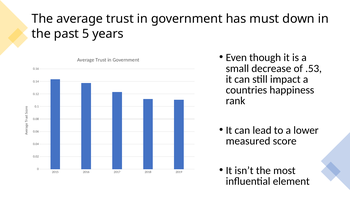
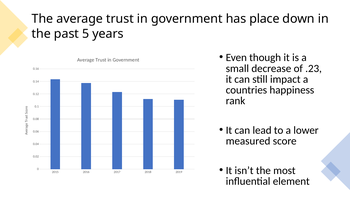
must: must -> place
.53: .53 -> .23
